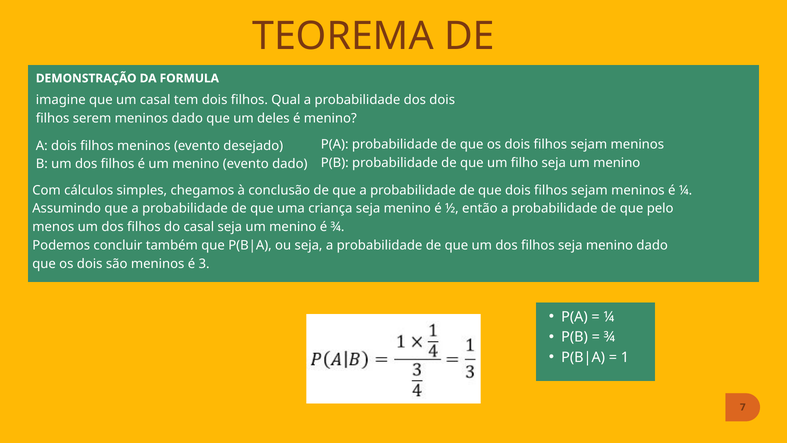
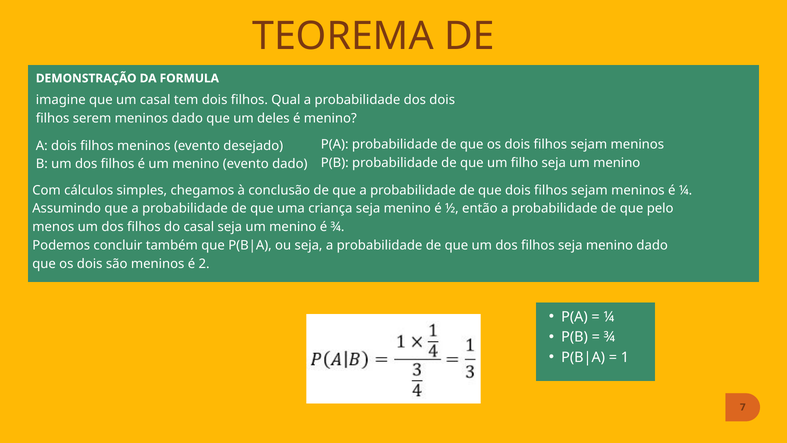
3: 3 -> 2
